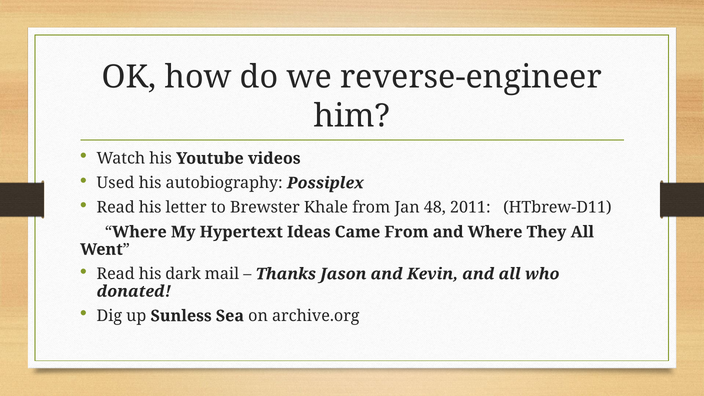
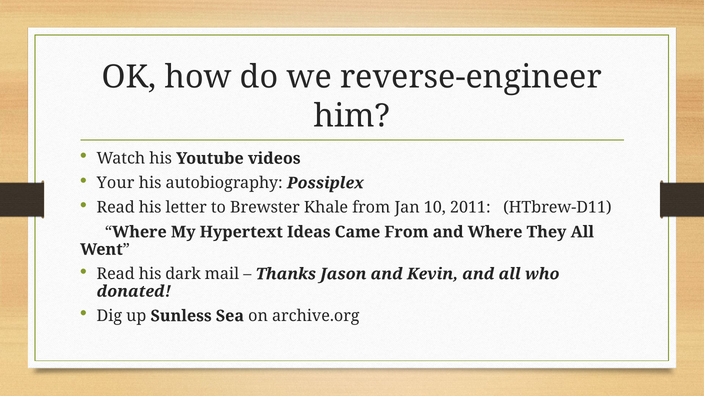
Used: Used -> Your
48: 48 -> 10
